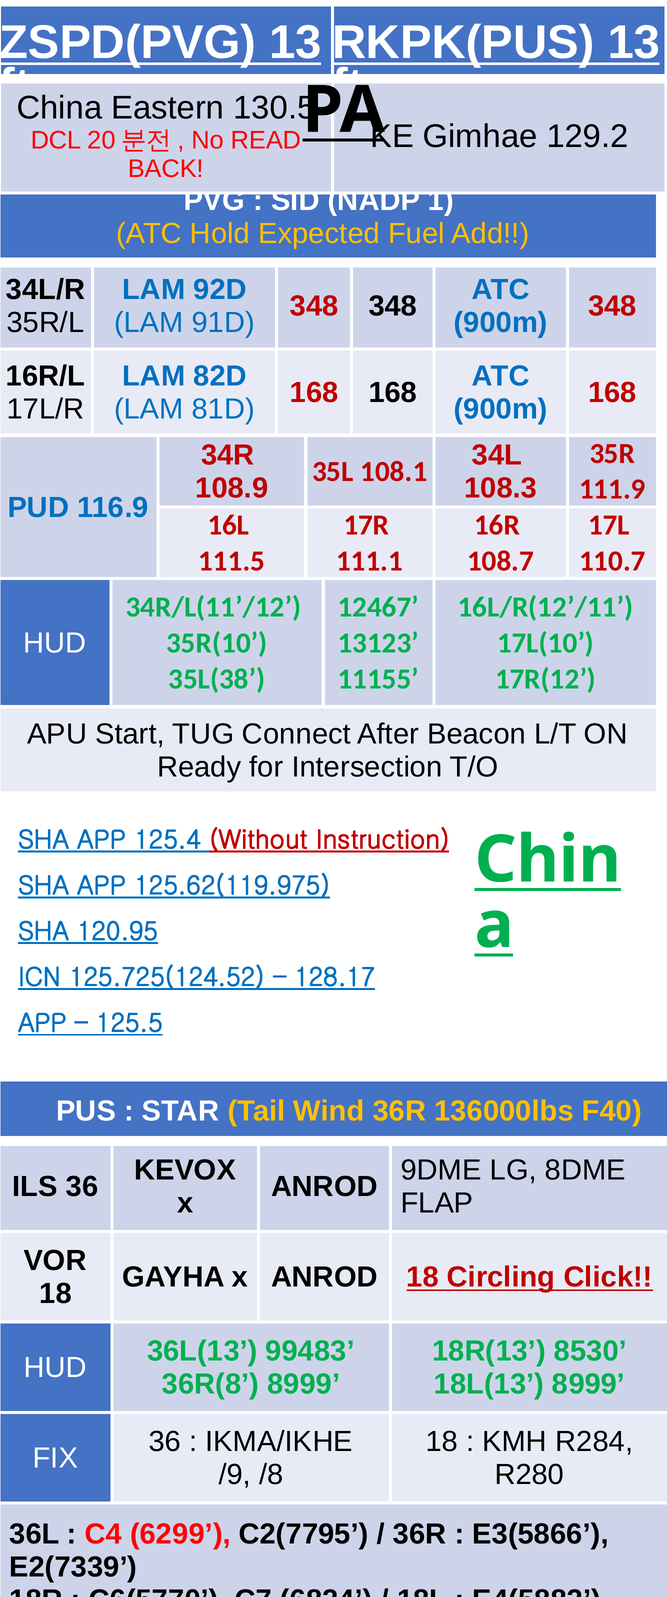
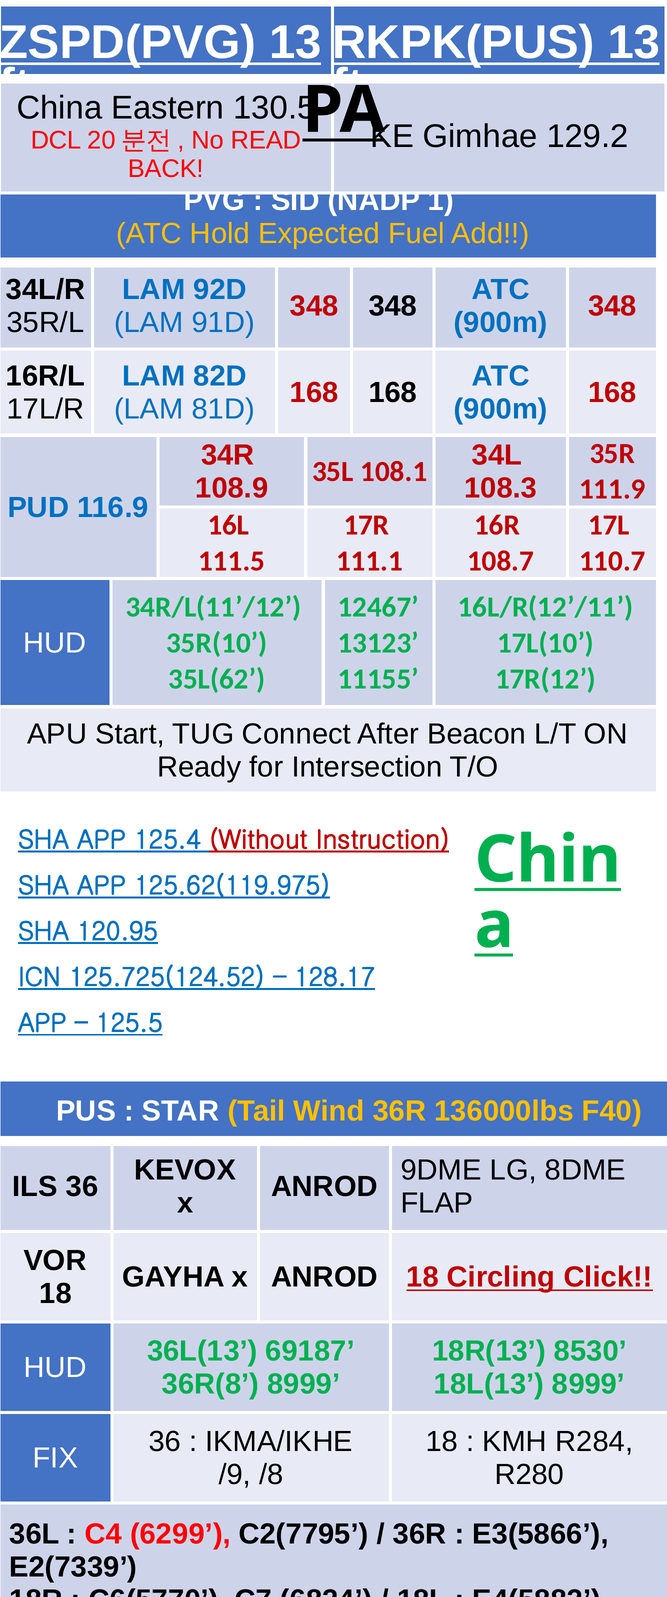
35L(38: 35L(38 -> 35L(62
99483: 99483 -> 69187
